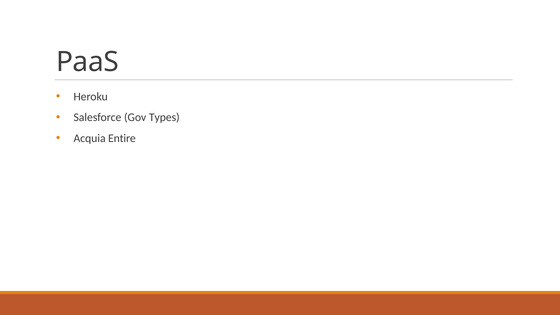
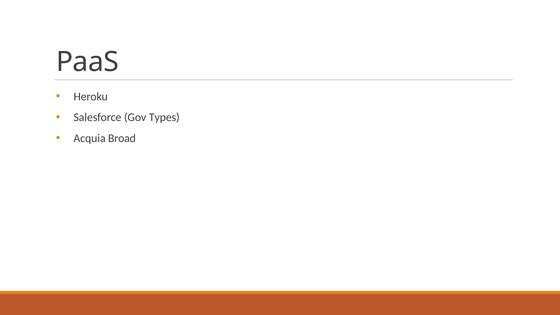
Entire: Entire -> Broad
